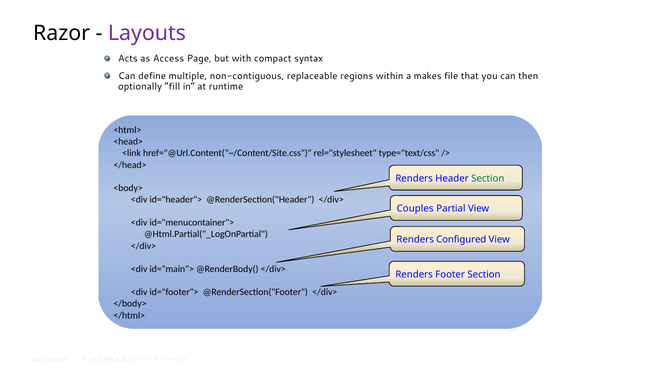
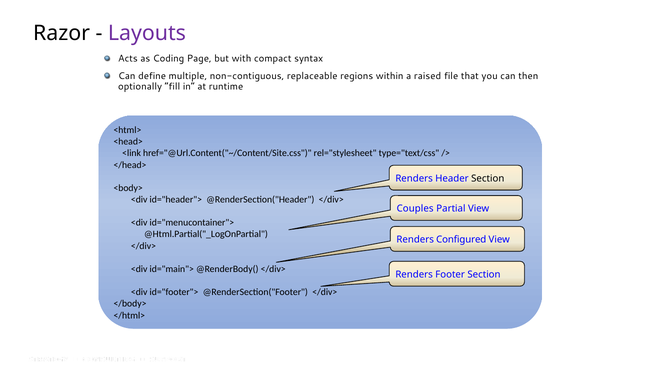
Access: Access -> Coding
makes: makes -> raised
Section at (488, 178) colour: green -> black
